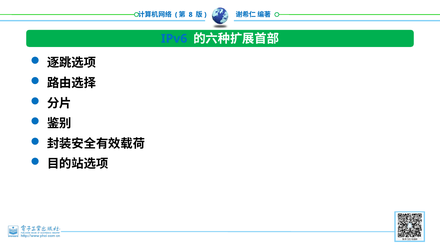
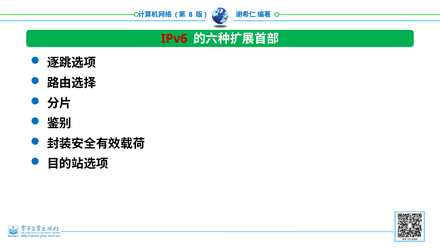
IPv6 colour: blue -> red
